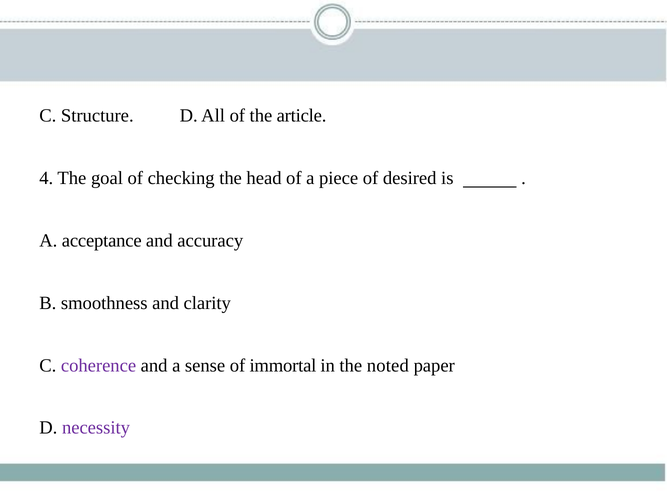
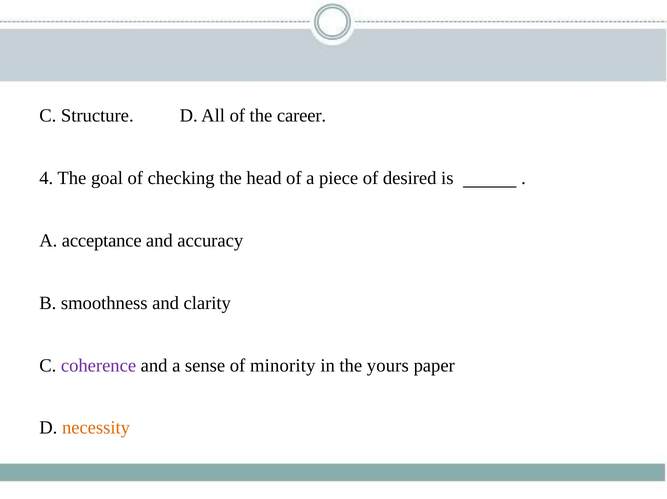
article: article -> career
immortal: immortal -> minority
noted: noted -> yours
necessity colour: purple -> orange
